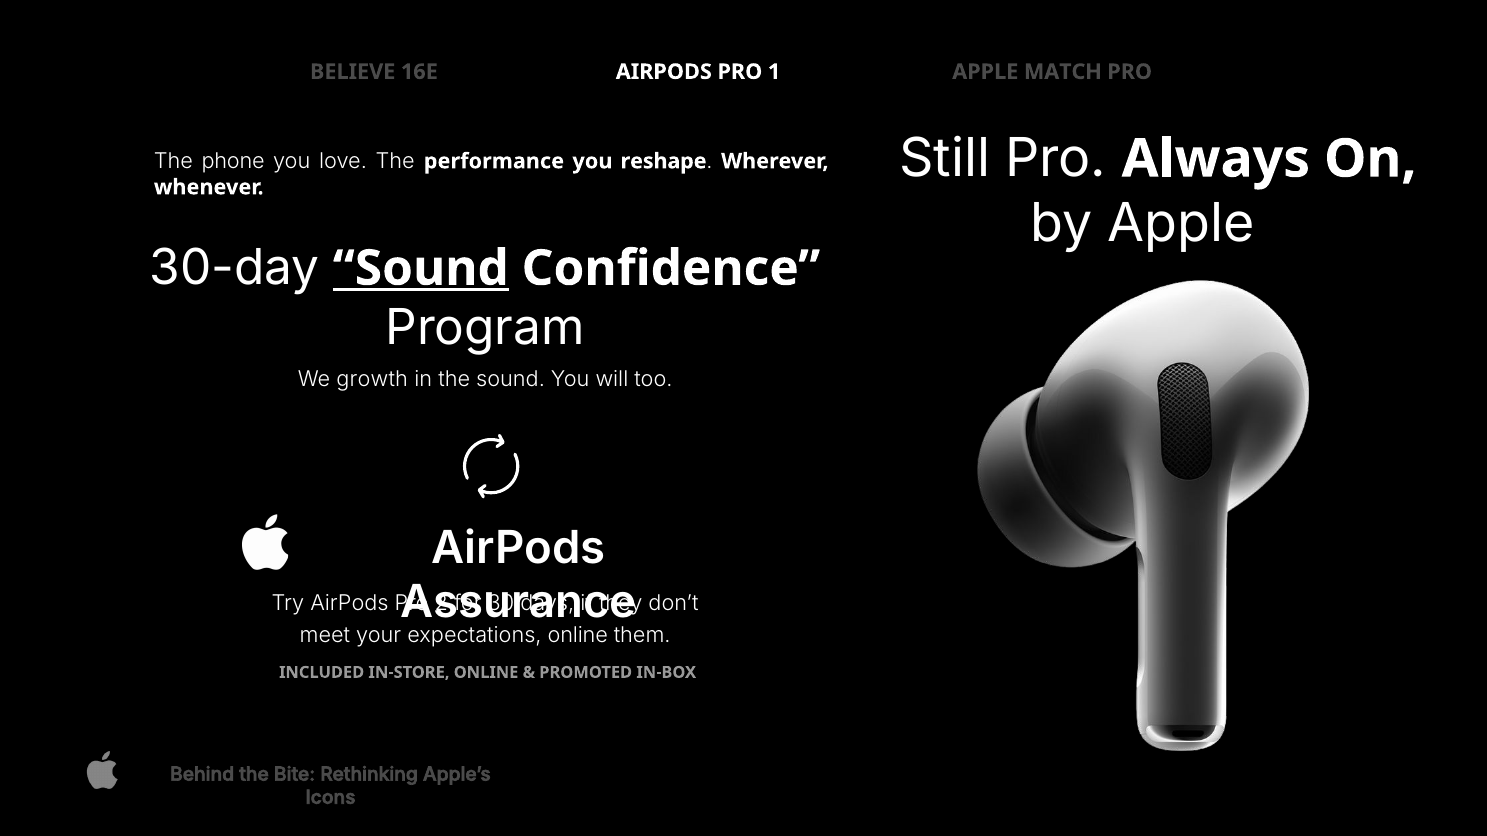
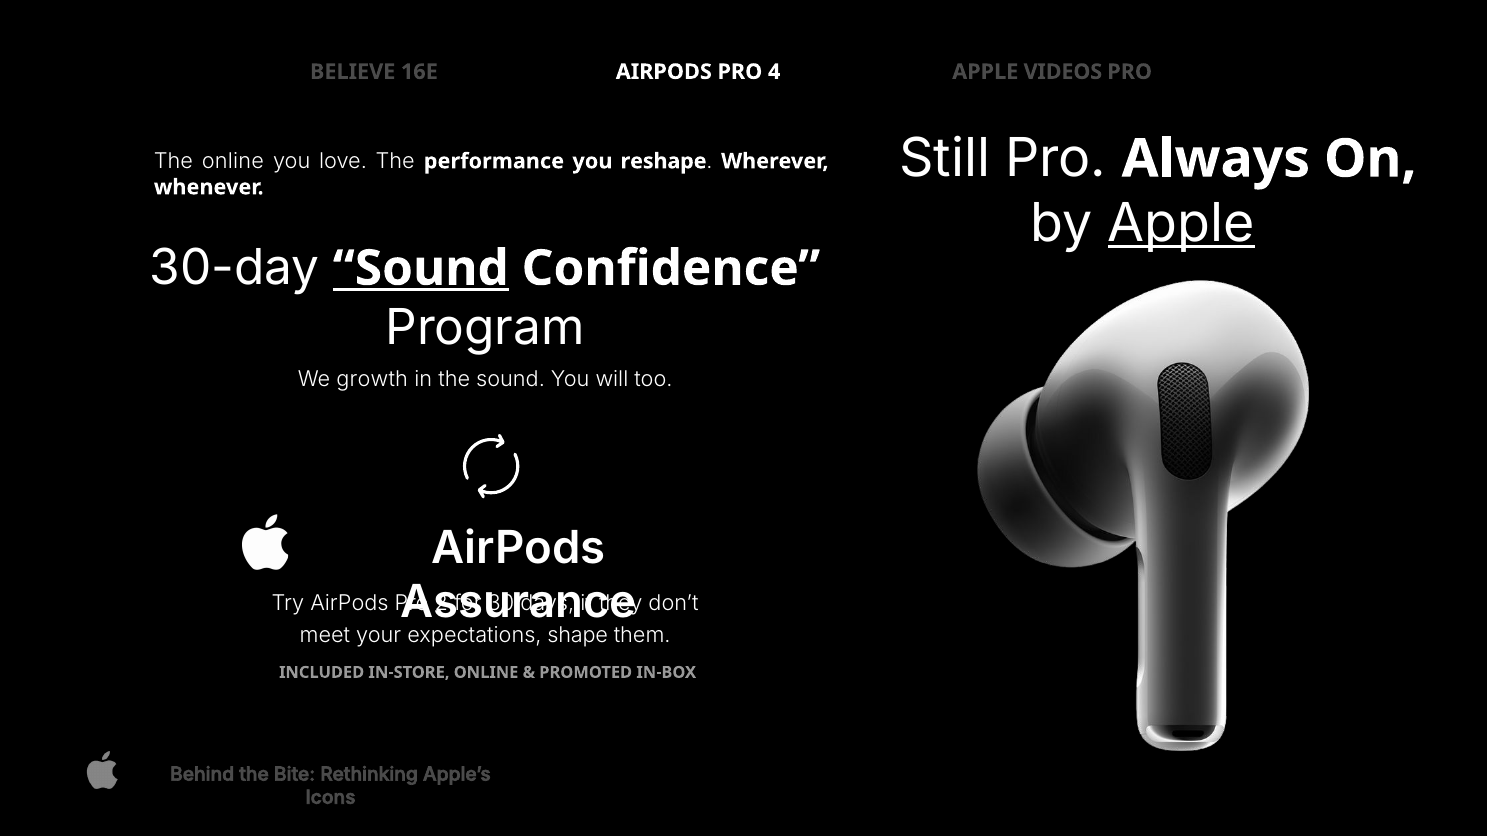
1: 1 -> 4
MATCH: MATCH -> VIDEOS
The phone: phone -> online
Apple at (1181, 224) underline: none -> present
expectations online: online -> shape
